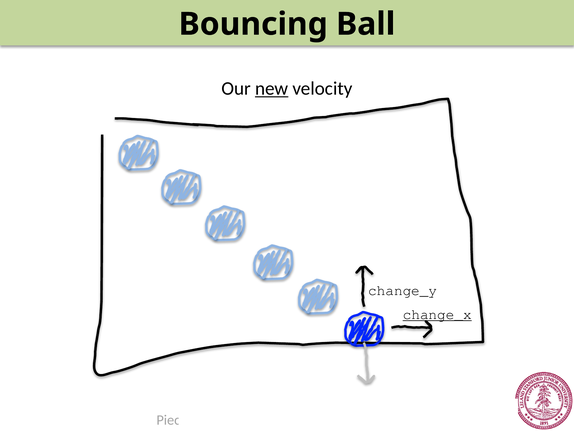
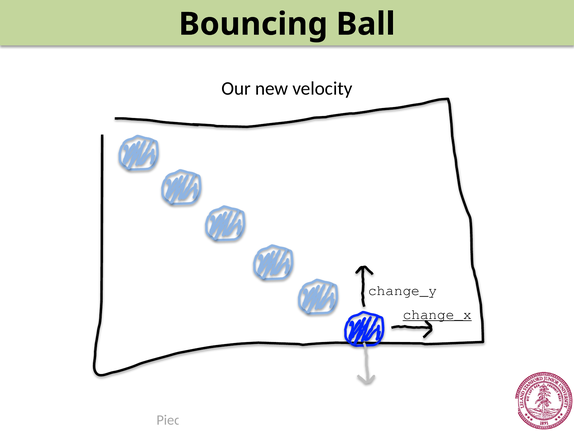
new underline: present -> none
